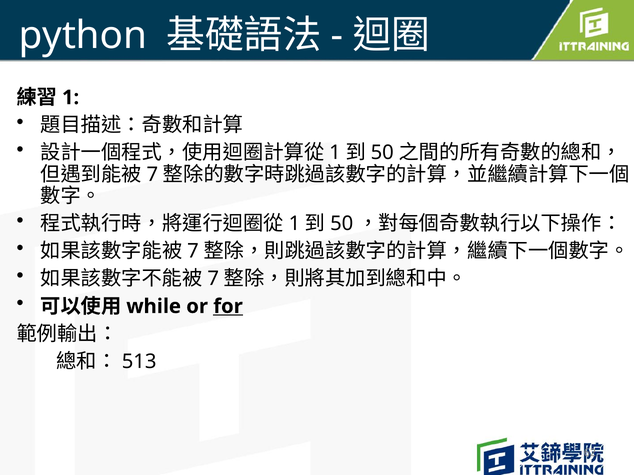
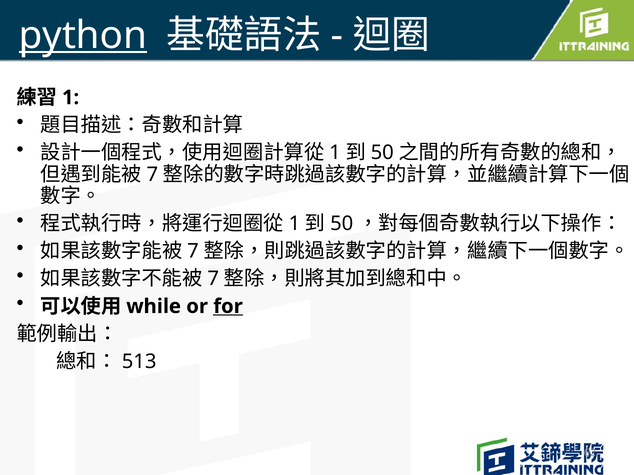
python underline: none -> present
